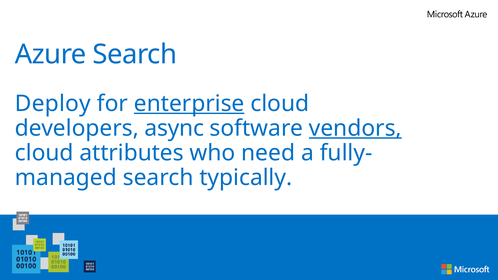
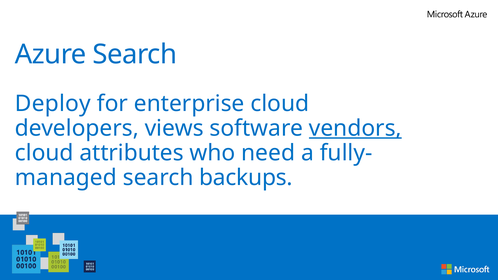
enterprise underline: present -> none
async: async -> views
typically: typically -> backups
